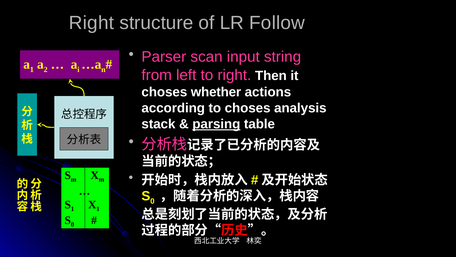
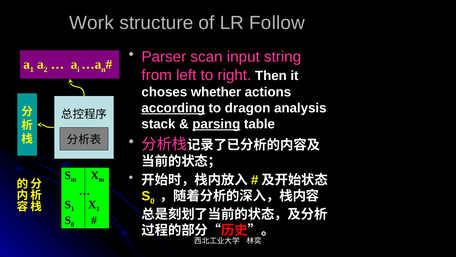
Right at (92, 23): Right -> Work
according underline: none -> present
to choses: choses -> dragon
